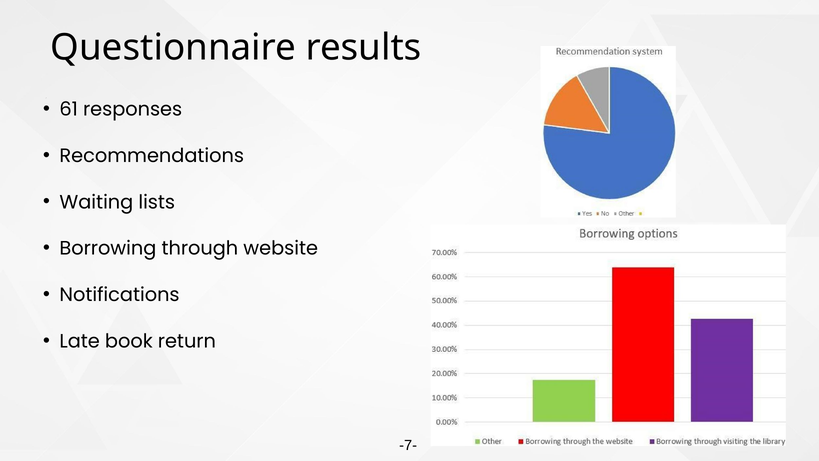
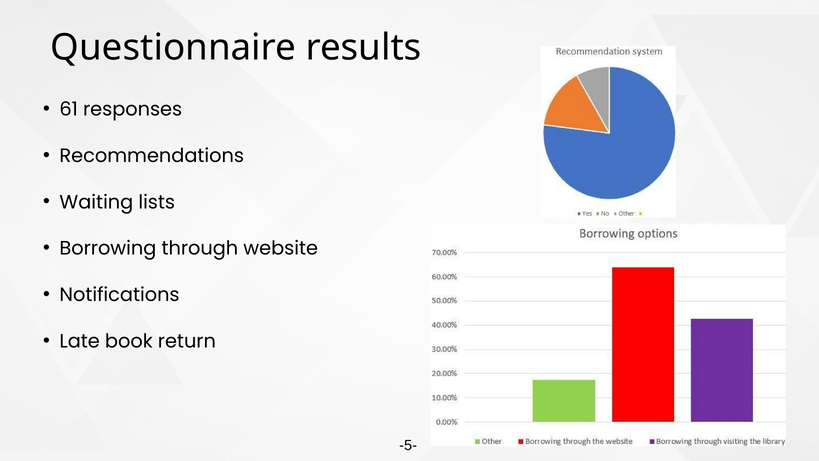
-7-: -7- -> -5-
